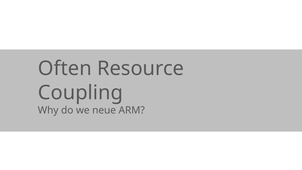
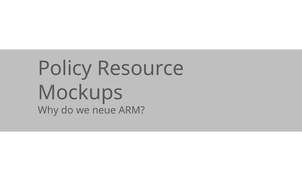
Often: Often -> Policy
Coupling: Coupling -> Mockups
